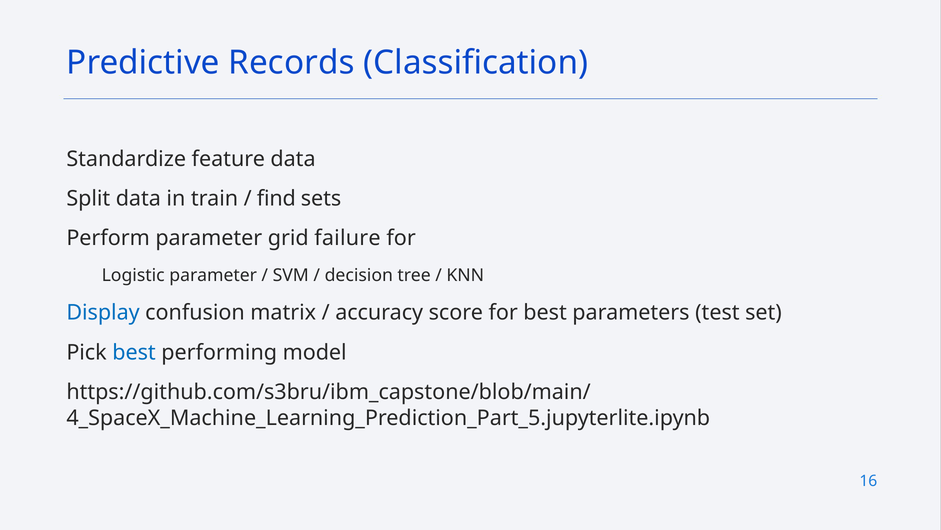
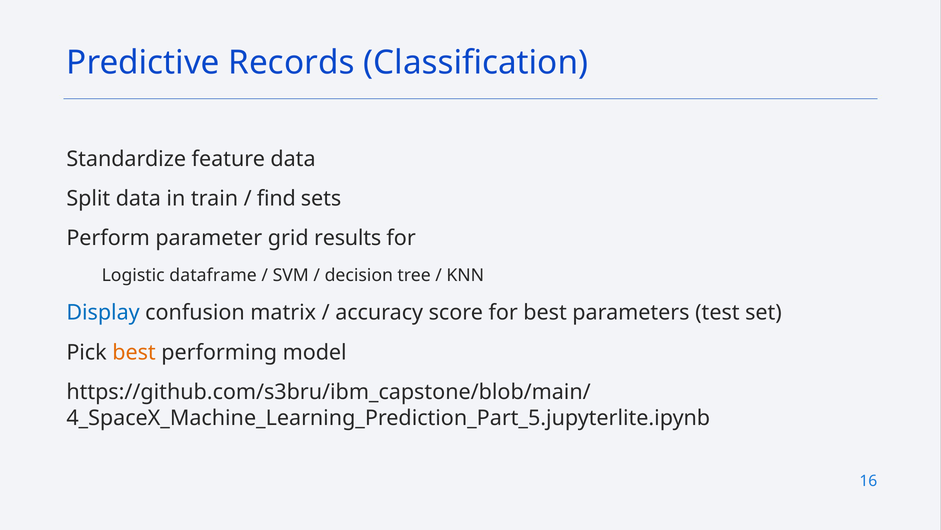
failure: failure -> results
Logistic parameter: parameter -> dataframe
best at (134, 352) colour: blue -> orange
